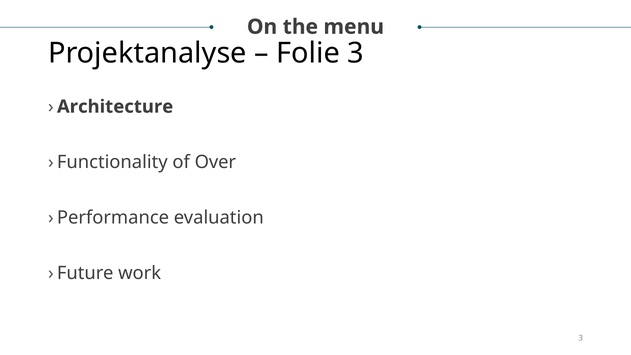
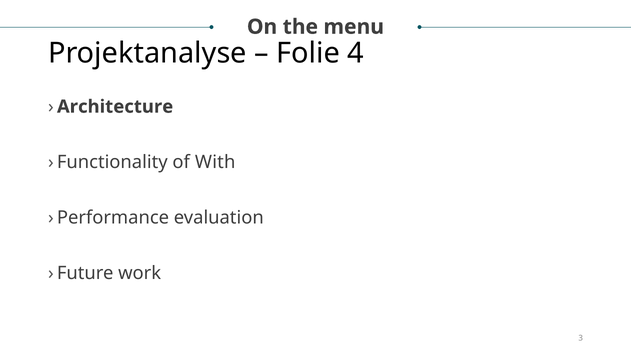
Folie 3: 3 -> 4
Over: Over -> With
